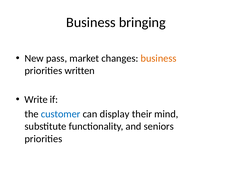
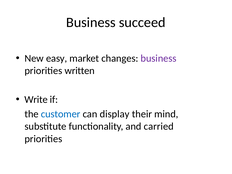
bringing: bringing -> succeed
pass: pass -> easy
business at (159, 58) colour: orange -> purple
seniors: seniors -> carried
